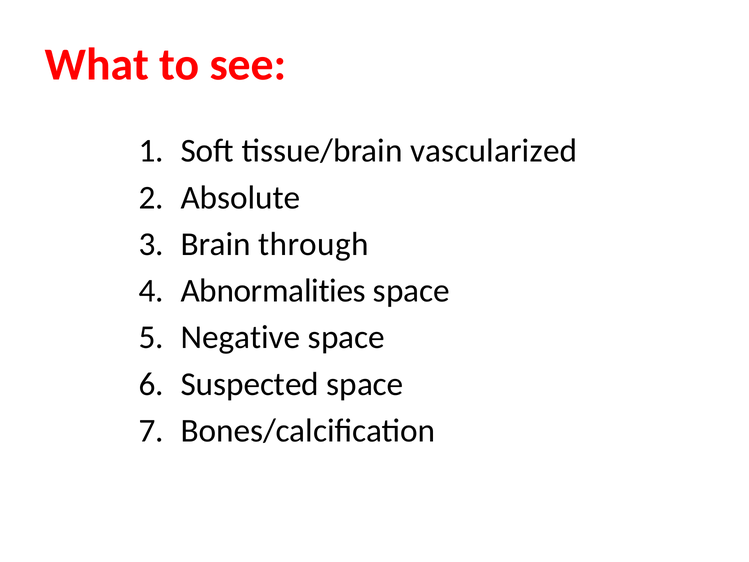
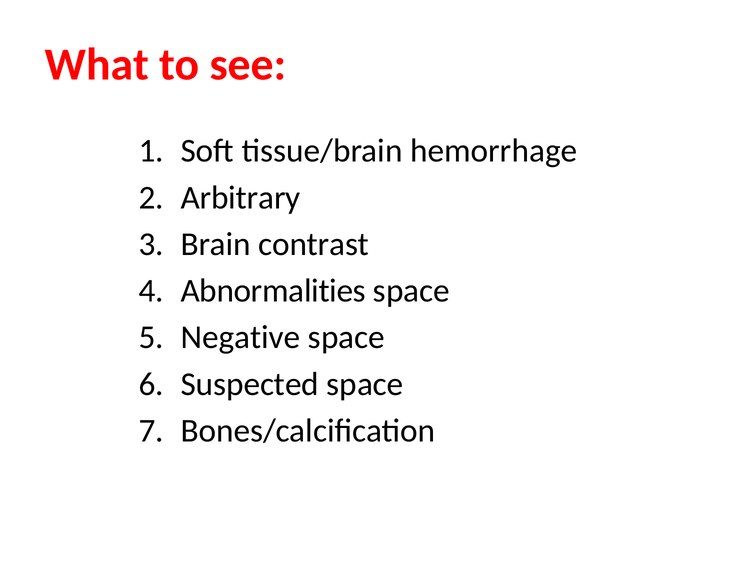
vascularized: vascularized -> hemorrhage
Absolute: Absolute -> Arbitrary
through: through -> contrast
